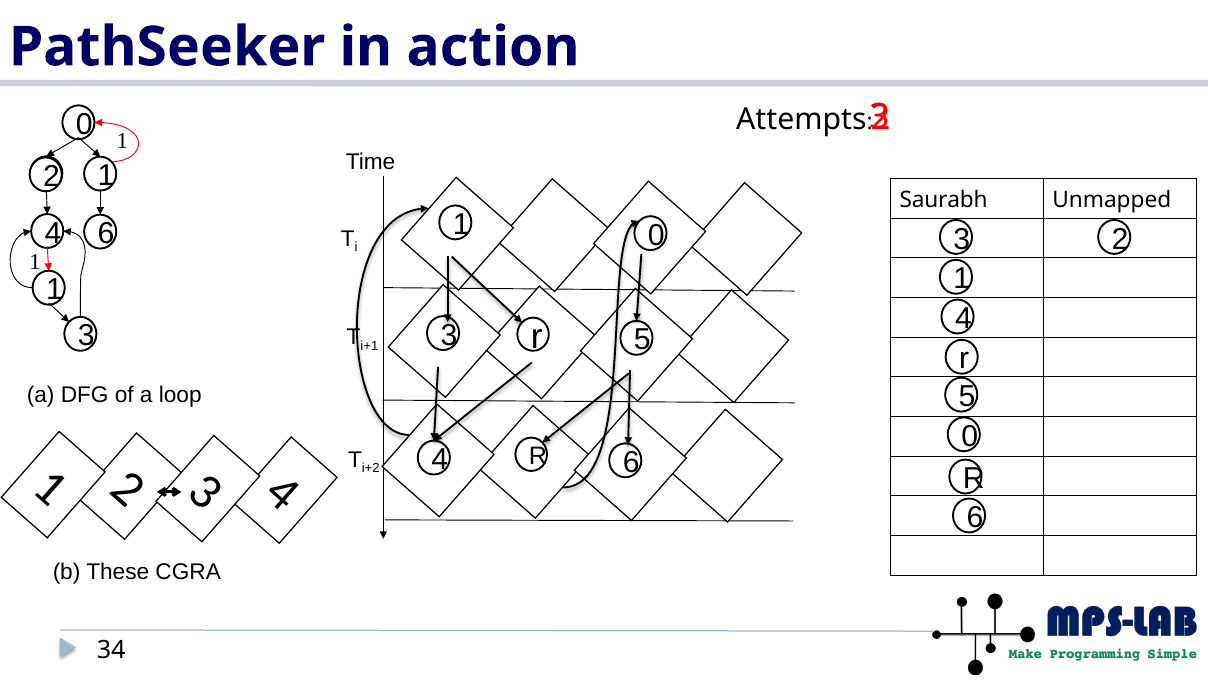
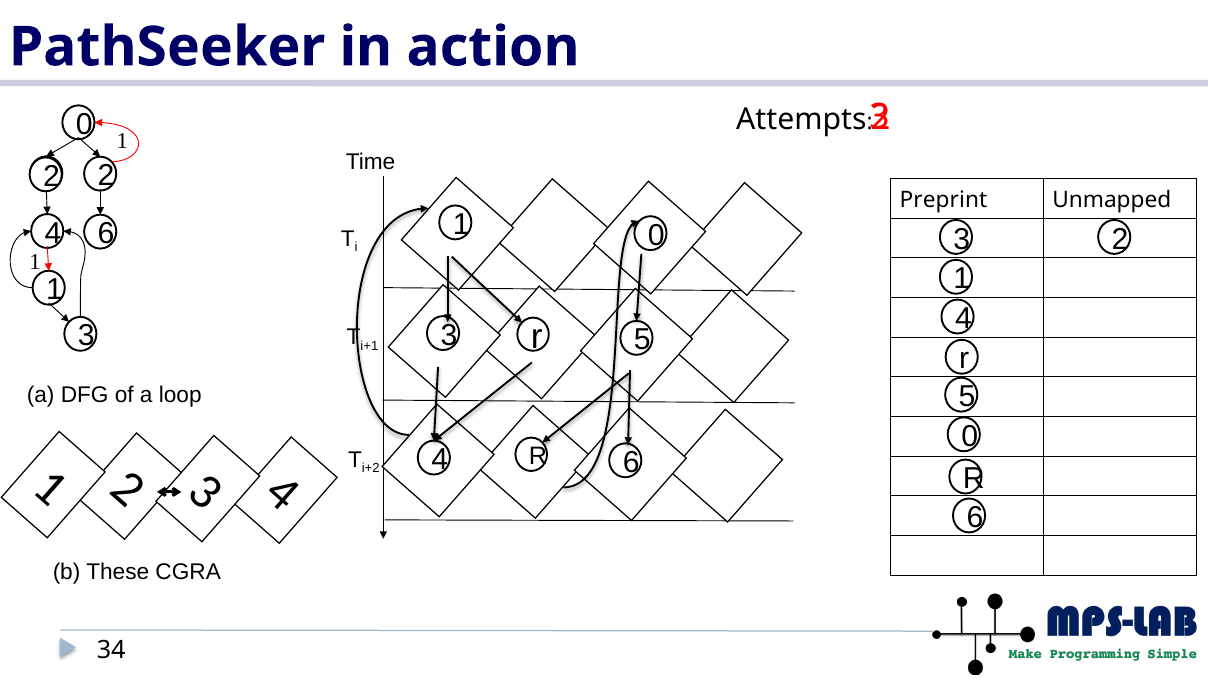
1 at (106, 176): 1 -> 2
Saurabh: Saurabh -> Preprint
